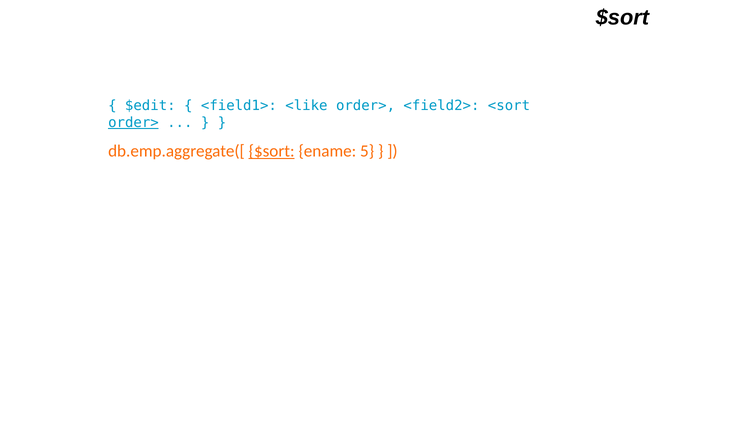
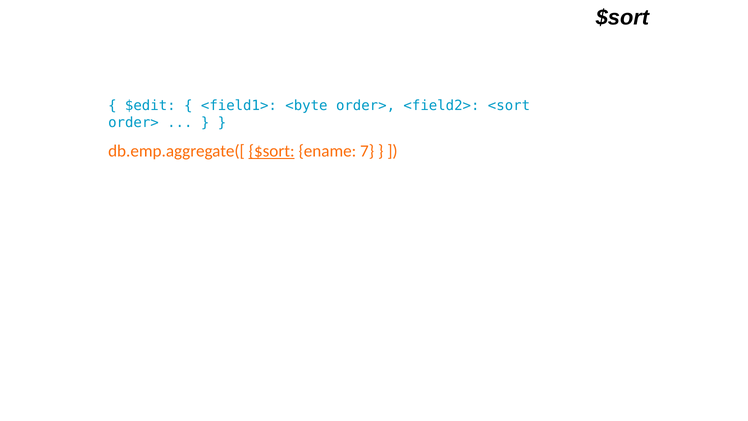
<like: <like -> <byte
order> at (133, 122) underline: present -> none
5: 5 -> 7
